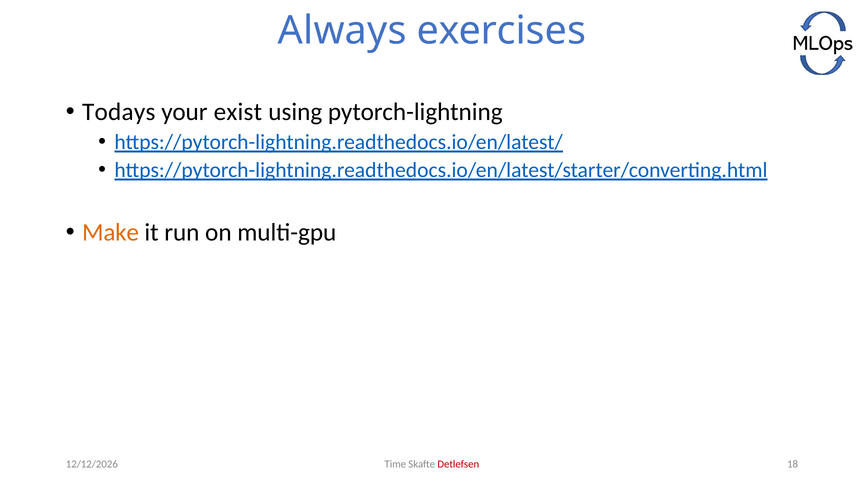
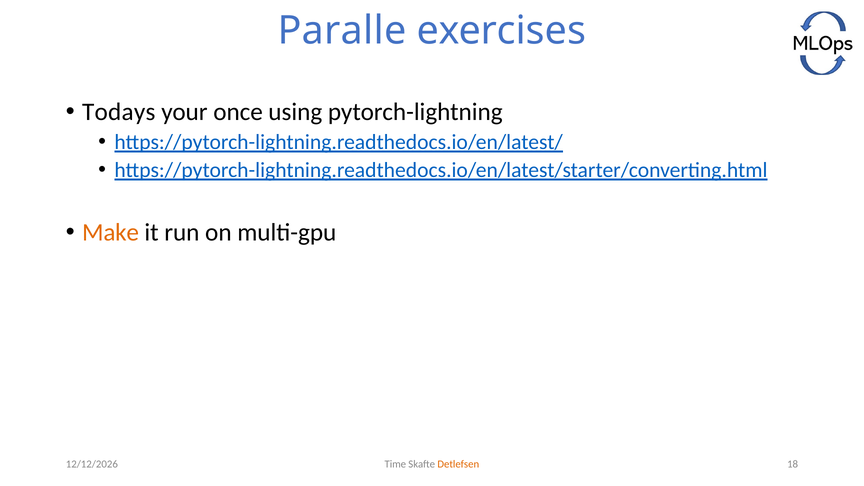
Always: Always -> Paralle
exist: exist -> once
Detlefsen colour: red -> orange
